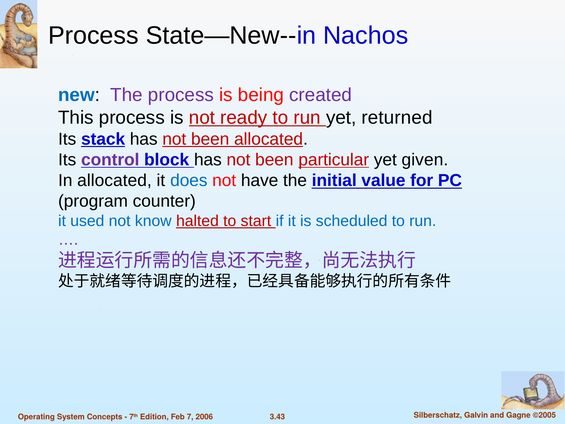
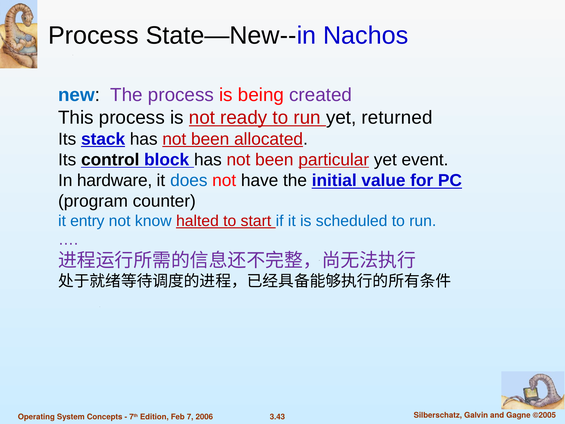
control colour: purple -> black
given: given -> event
In allocated: allocated -> hardware
used: used -> entry
